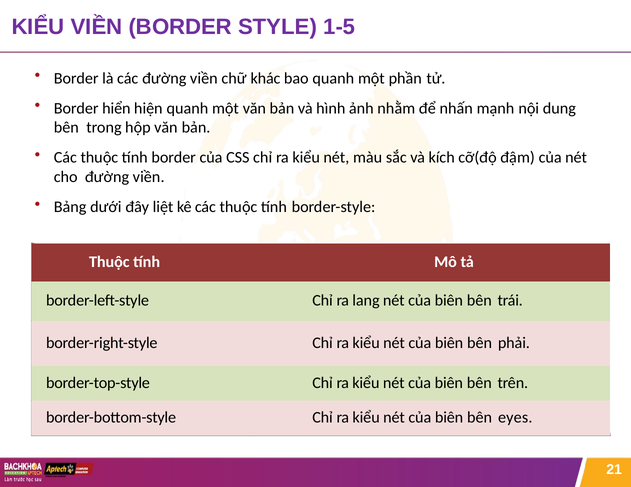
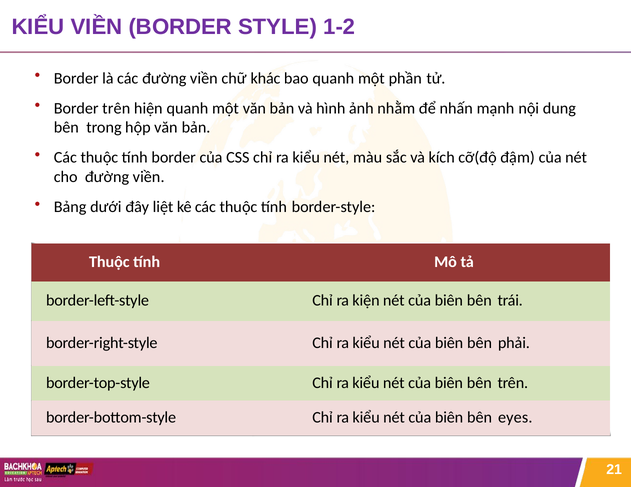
1-5: 1-5 -> 1-2
Border hiển: hiển -> trên
lang: lang -> kiện
